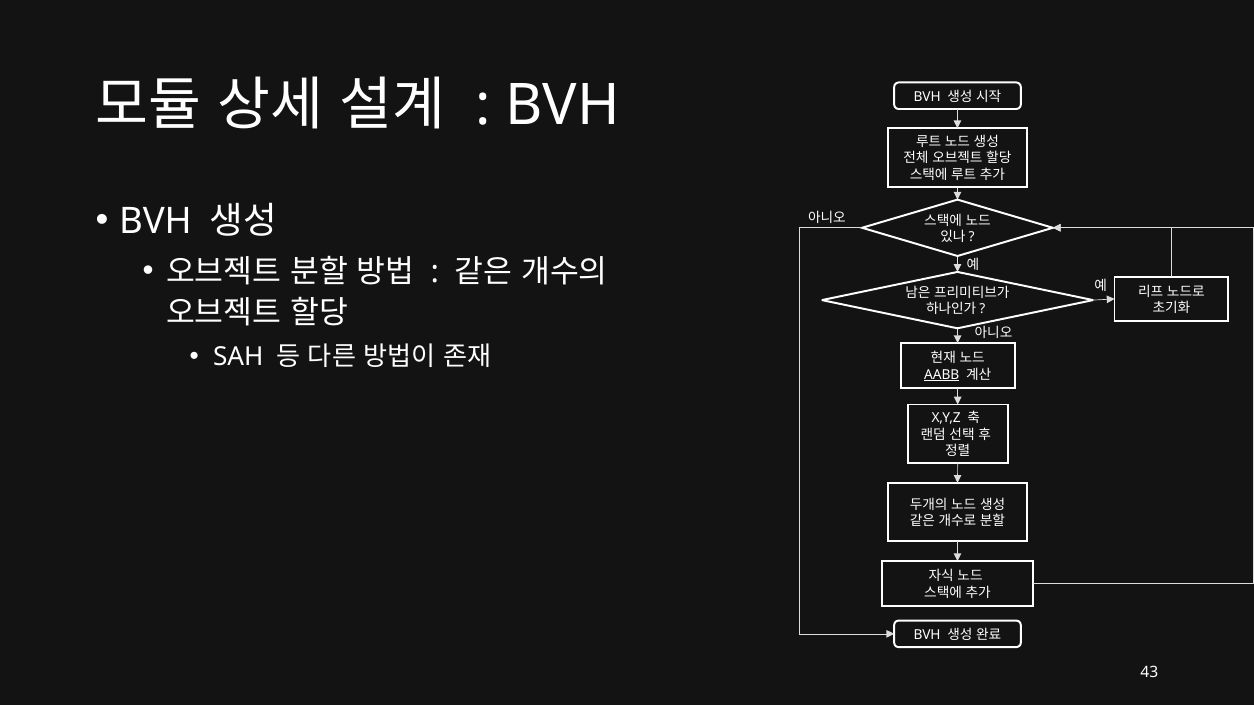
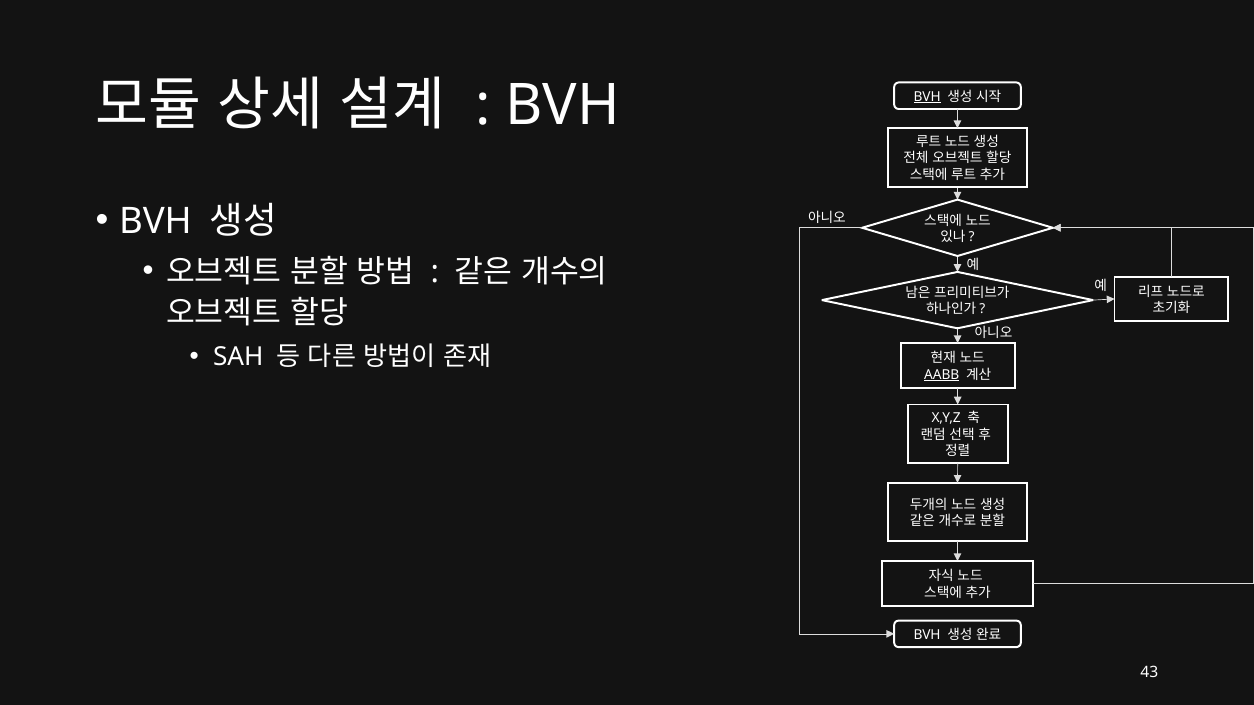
BVH at (927, 97) underline: none -> present
